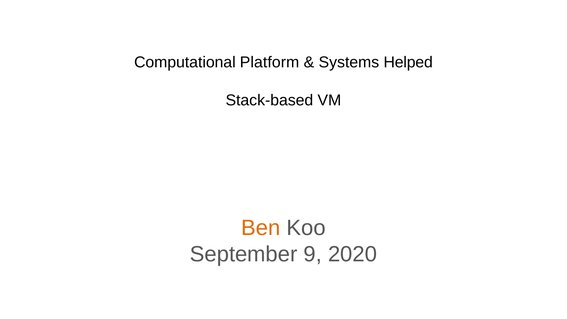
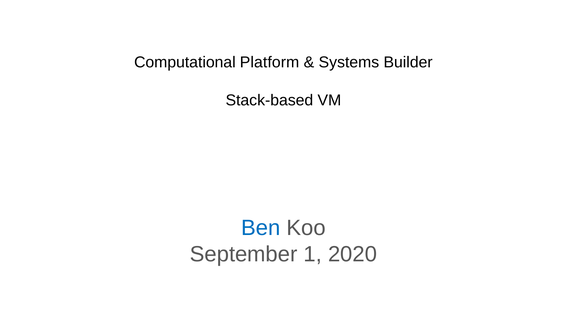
Helped: Helped -> Builder
Ben colour: orange -> blue
9: 9 -> 1
